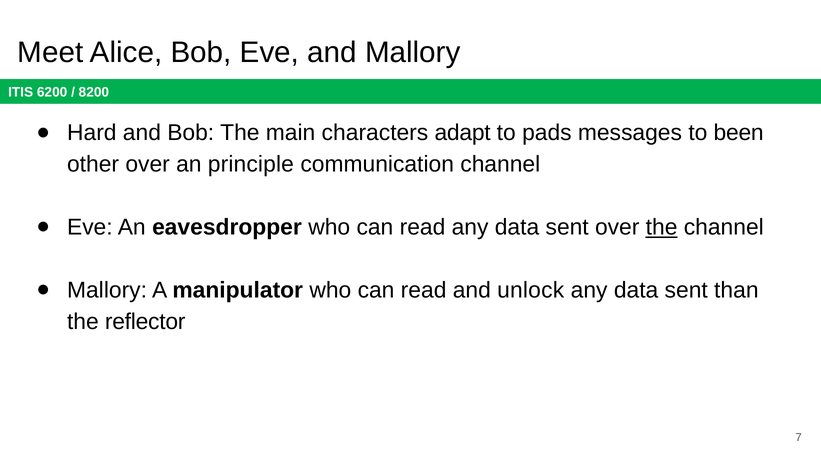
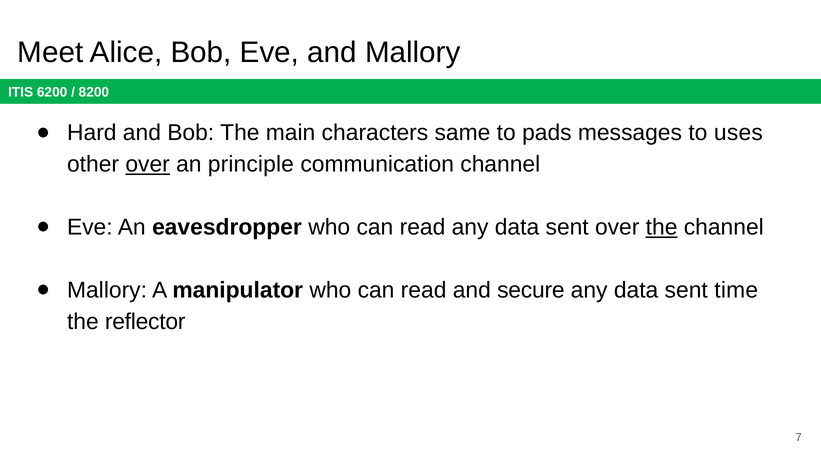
adapt: adapt -> same
been: been -> uses
over at (148, 164) underline: none -> present
unlock: unlock -> secure
than: than -> time
